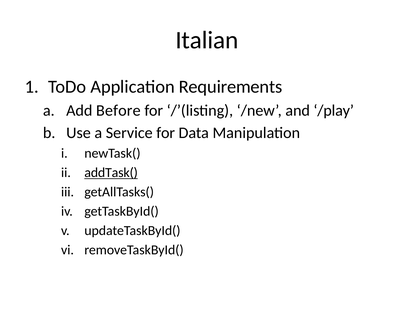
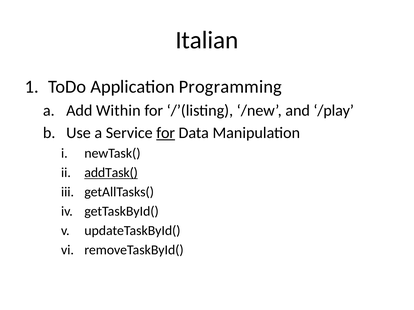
Requirements: Requirements -> Programming
Before: Before -> Within
for at (166, 133) underline: none -> present
